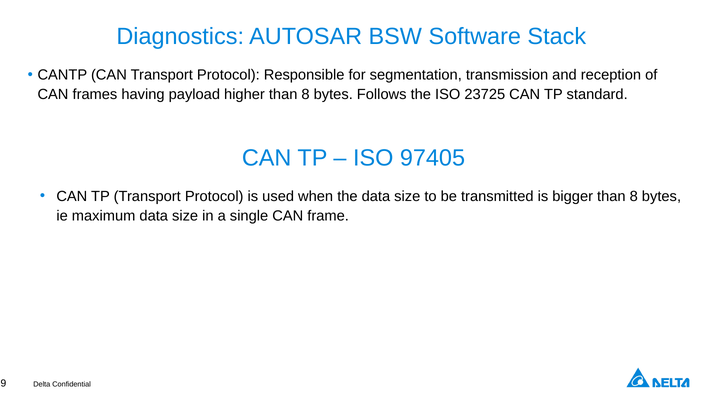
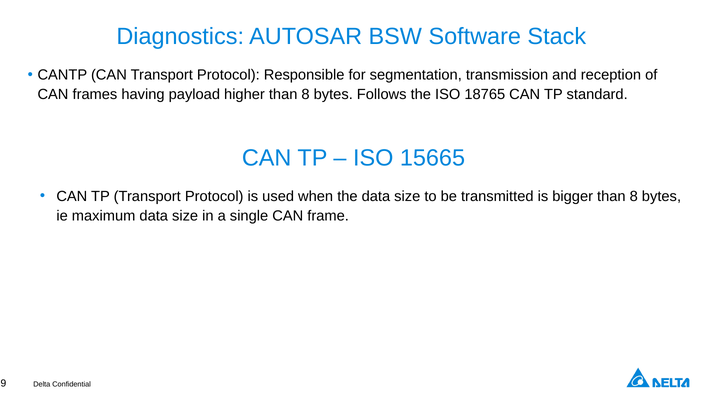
23725: 23725 -> 18765
97405: 97405 -> 15665
